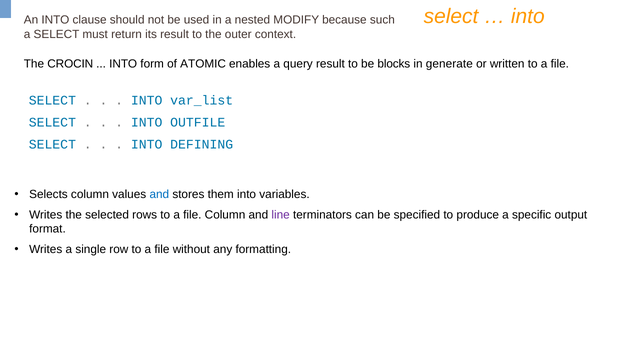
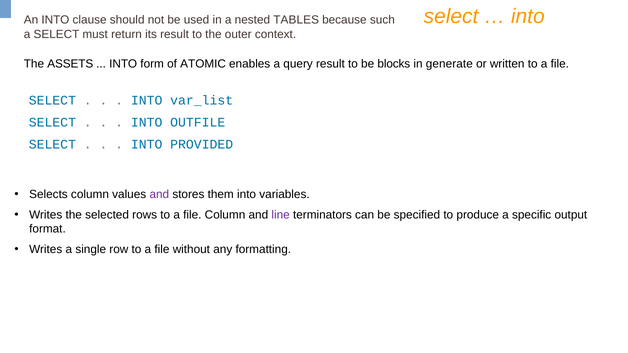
MODIFY: MODIFY -> TABLES
CROCIN: CROCIN -> ASSETS
DEFINING: DEFINING -> PROVIDED
and at (159, 195) colour: blue -> purple
